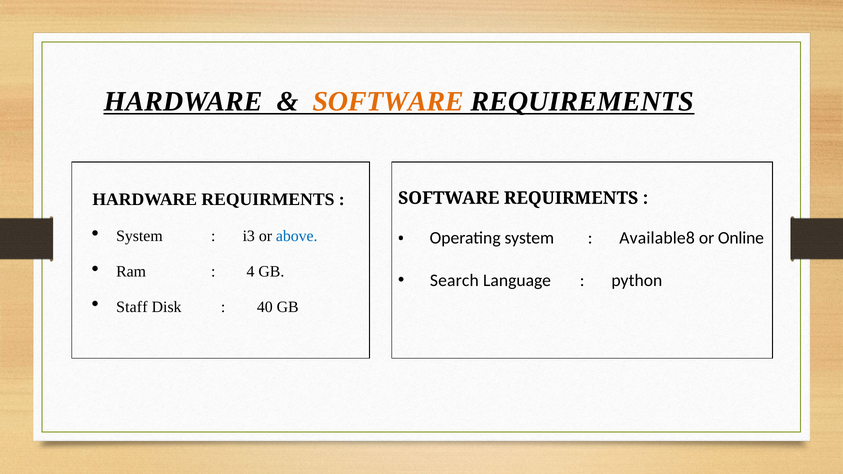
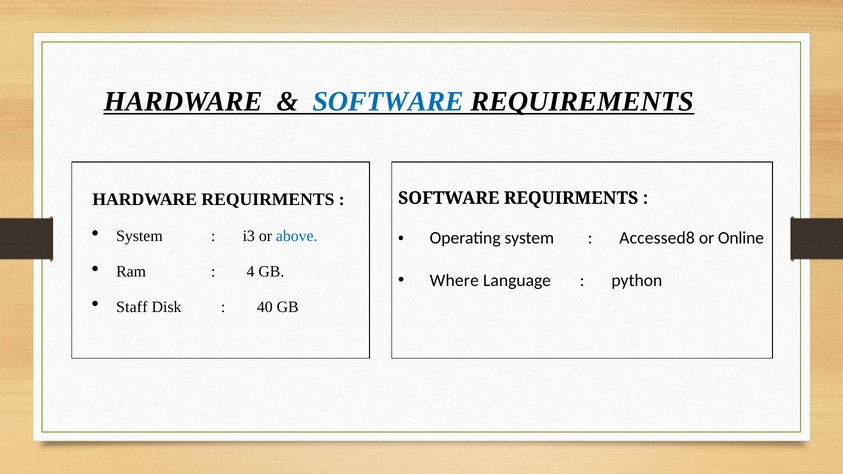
SOFTWARE at (388, 102) colour: orange -> blue
Available8: Available8 -> Accessed8
Search: Search -> Where
